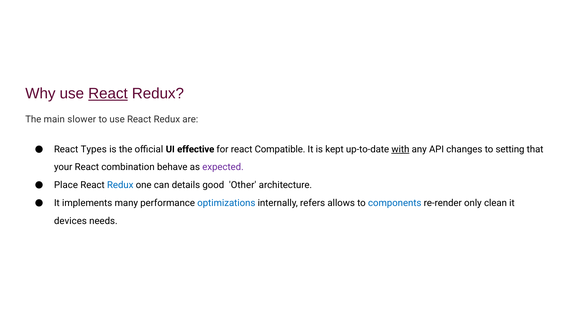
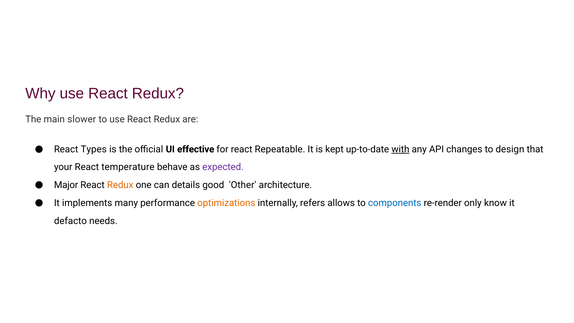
React at (108, 94) underline: present -> none
Compatible: Compatible -> Repeatable
setting: setting -> design
combination: combination -> temperature
Place: Place -> Major
Redux at (120, 185) colour: blue -> orange
optimizations colour: blue -> orange
clean: clean -> know
devices: devices -> defacto
